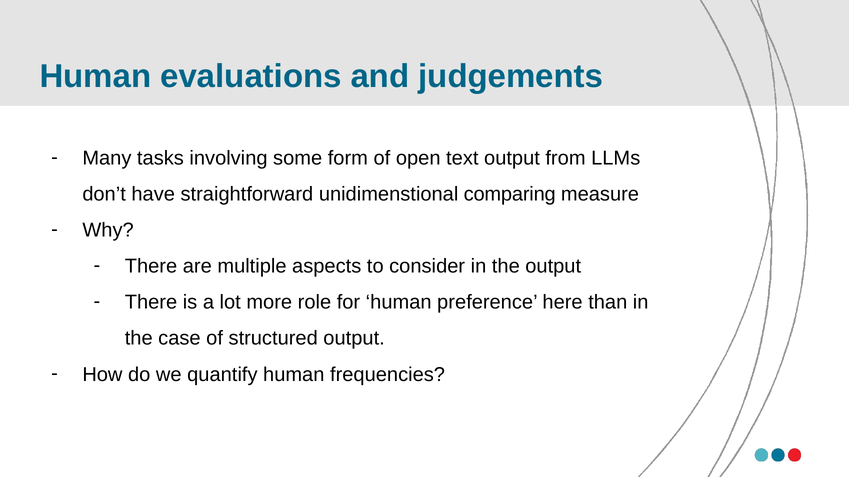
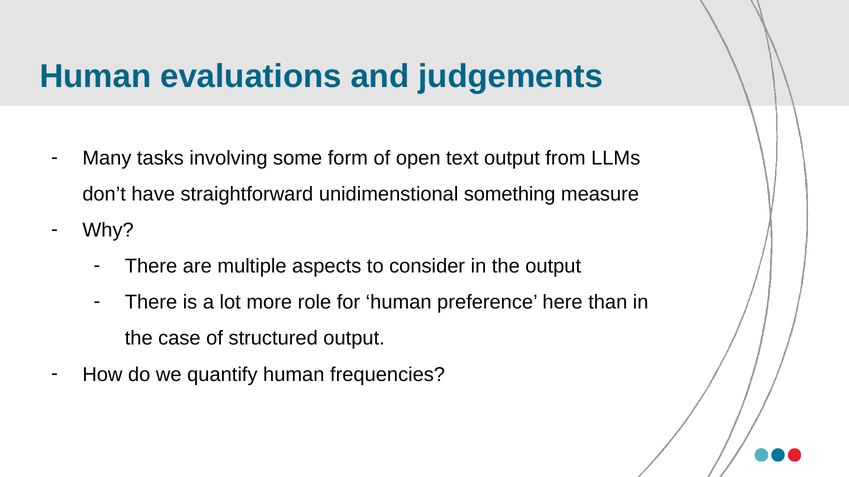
comparing: comparing -> something
